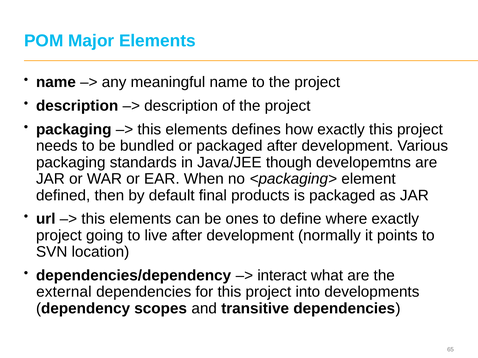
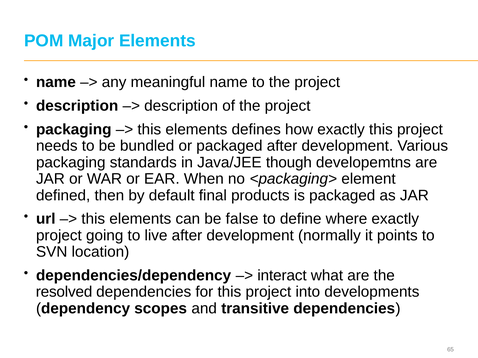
ones: ones -> false
external: external -> resolved
